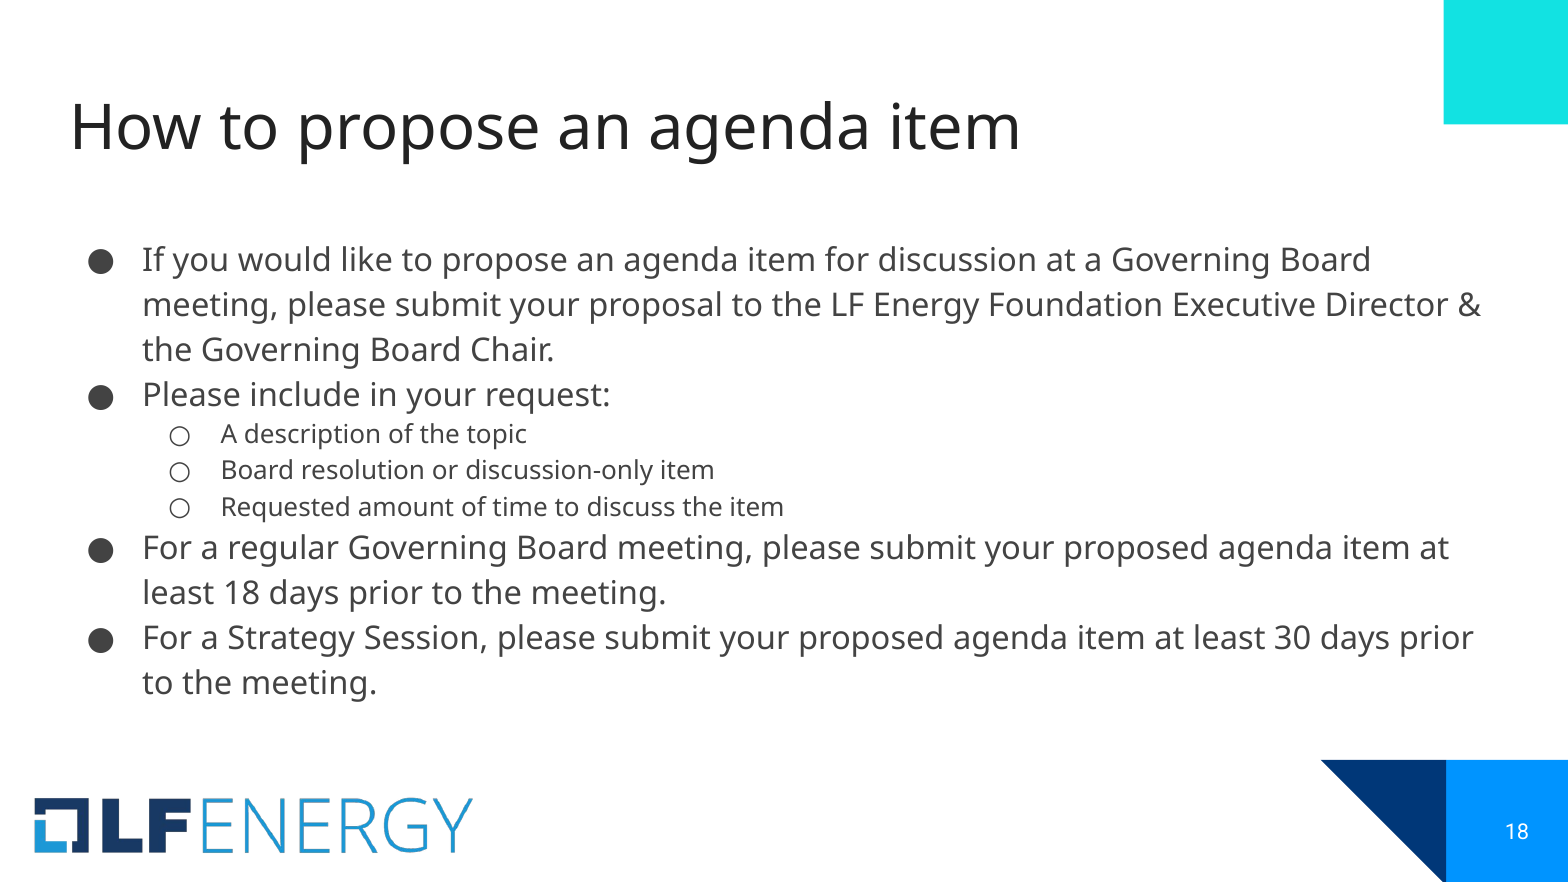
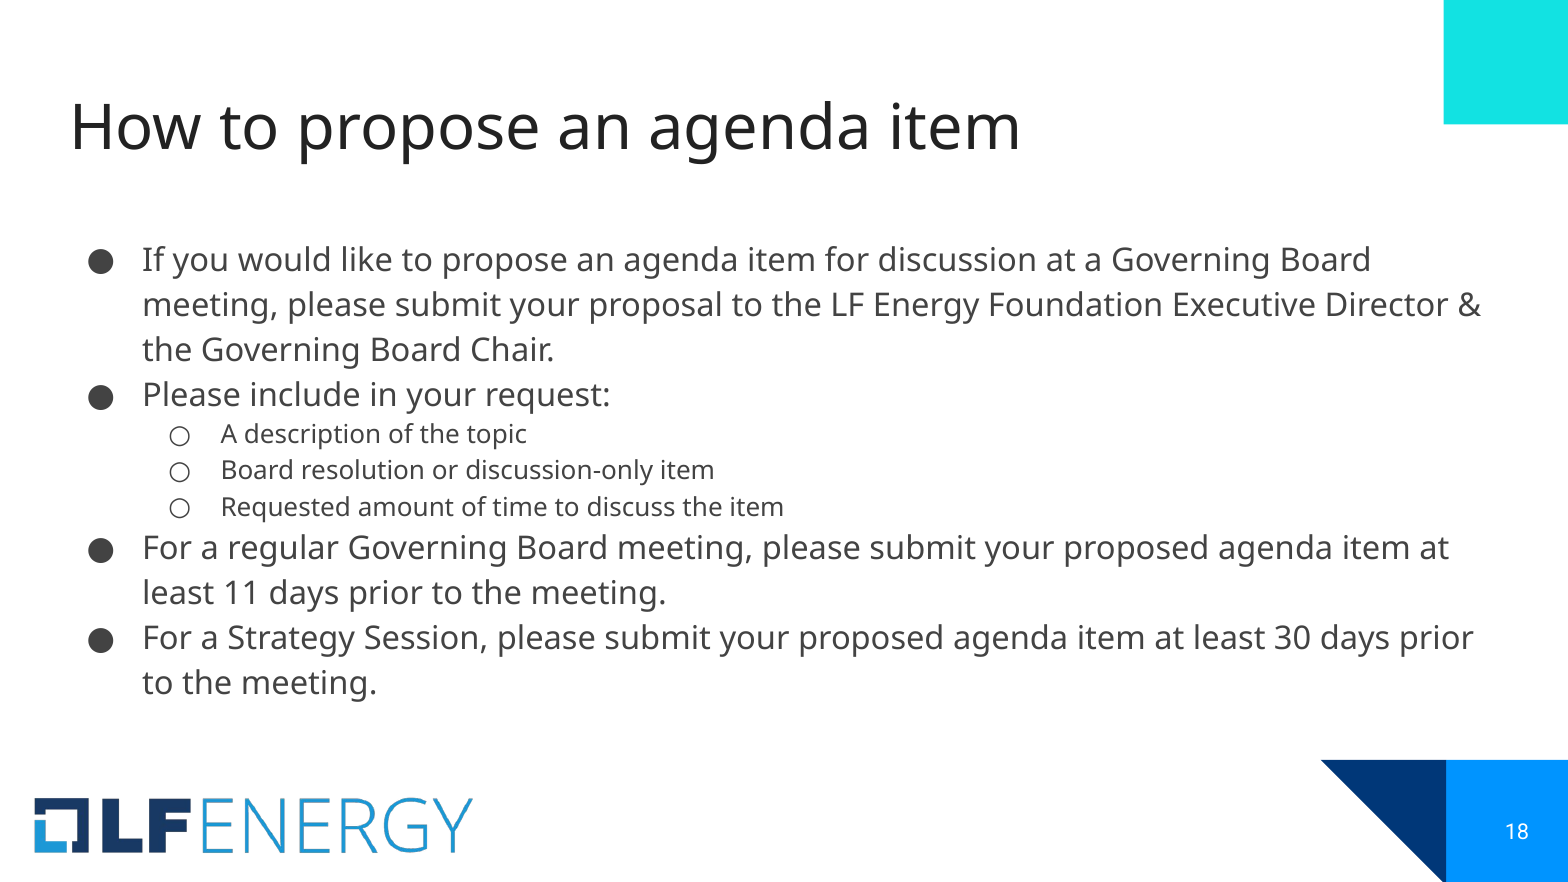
least 18: 18 -> 11
